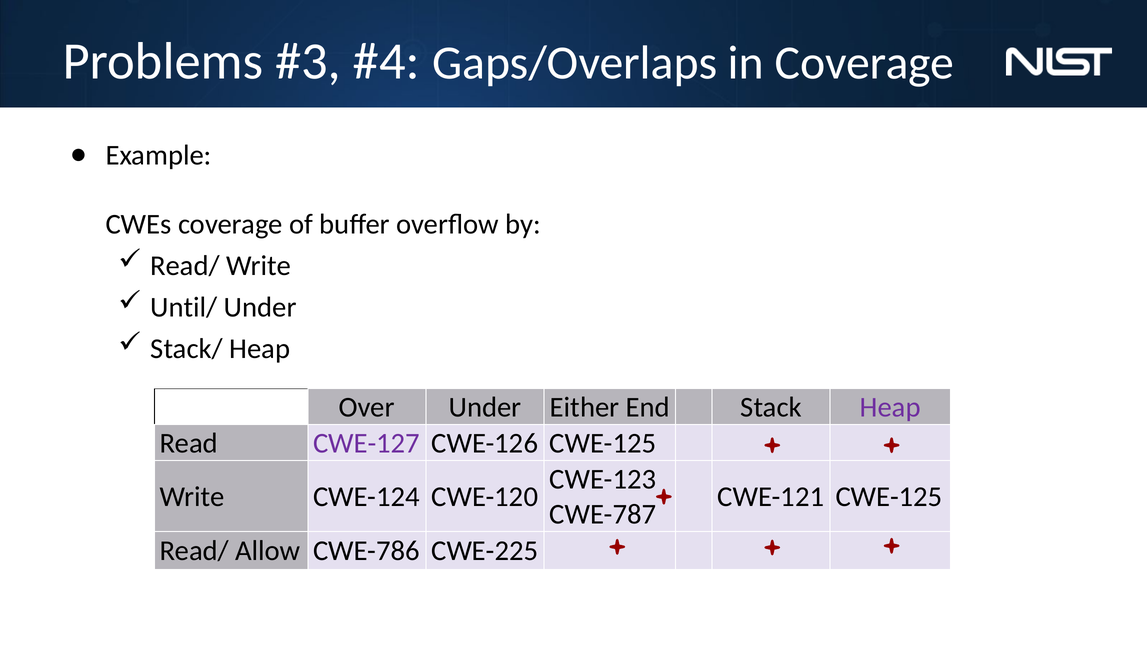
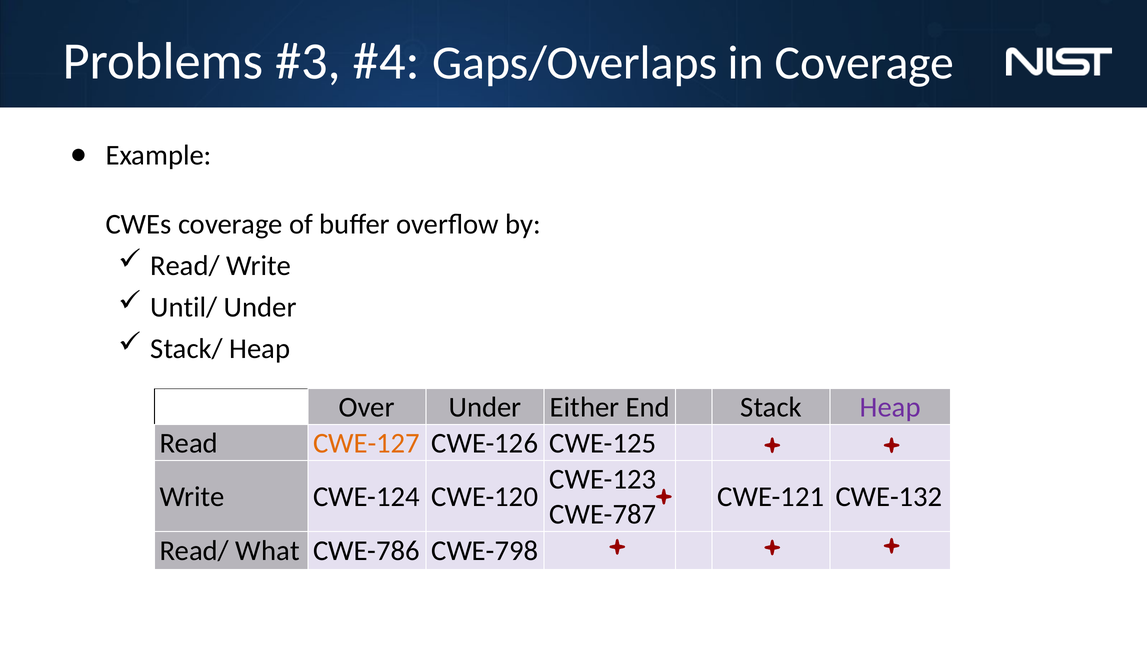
CWE-127 colour: purple -> orange
CWE-121 CWE-125: CWE-125 -> CWE-132
Allow: Allow -> What
CWE-225: CWE-225 -> CWE-798
